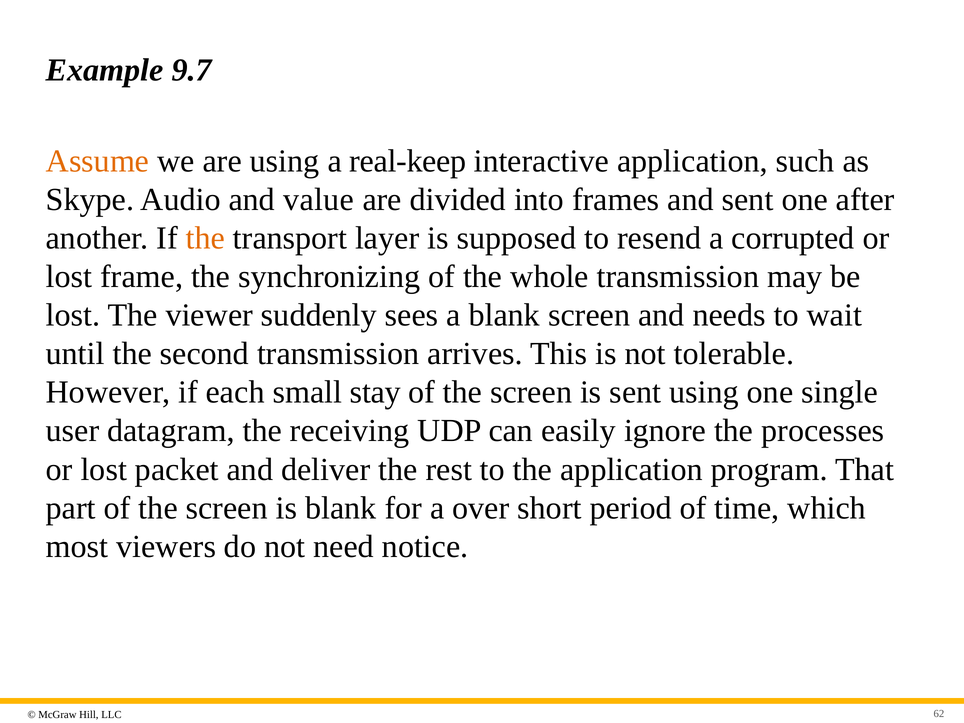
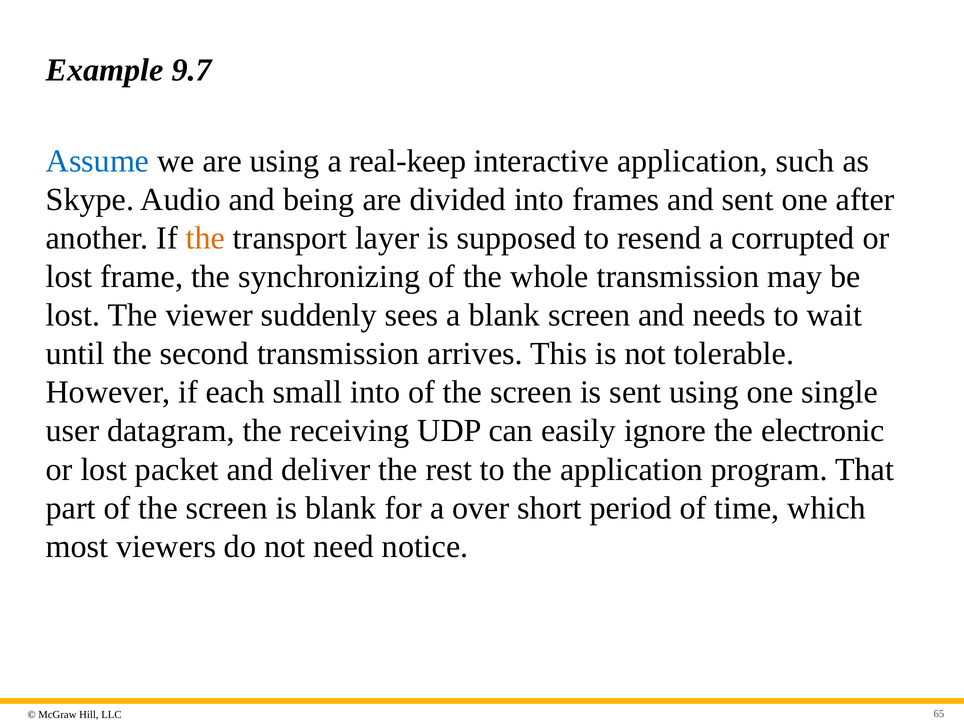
Assume colour: orange -> blue
value: value -> being
small stay: stay -> into
processes: processes -> electronic
62: 62 -> 65
